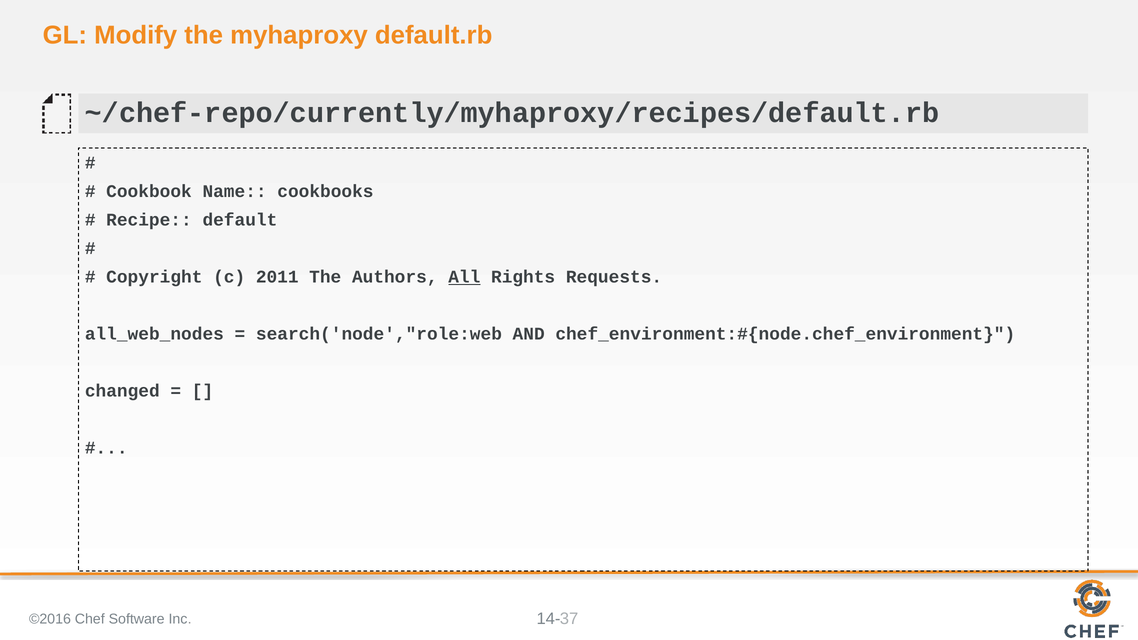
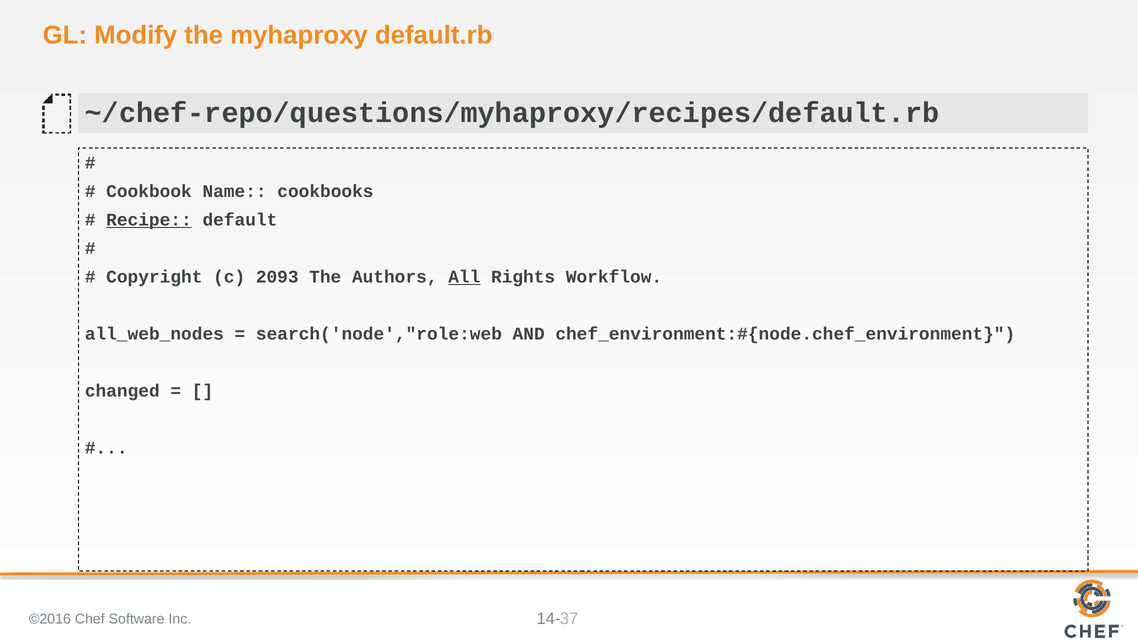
~/chef-repo/currently/myhaproxy/recipes/default.rb: ~/chef-repo/currently/myhaproxy/recipes/default.rb -> ~/chef-repo/questions/myhaproxy/recipes/default.rb
Recipe underline: none -> present
2011: 2011 -> 2093
Requests: Requests -> Workflow
